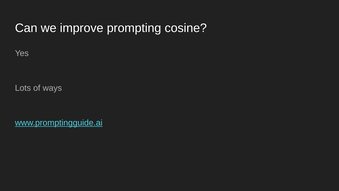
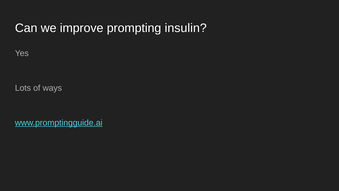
cosine: cosine -> insulin
